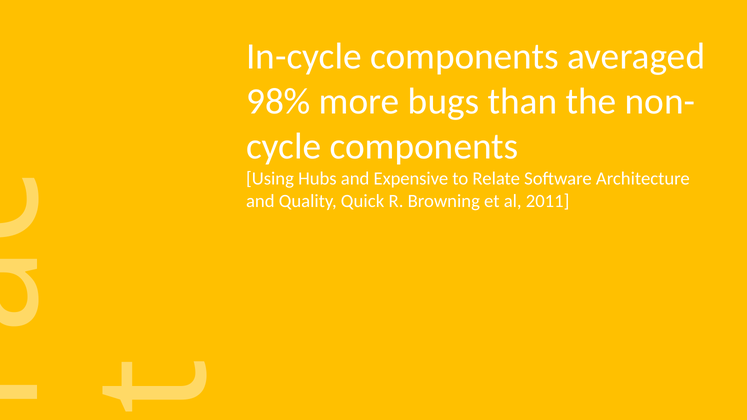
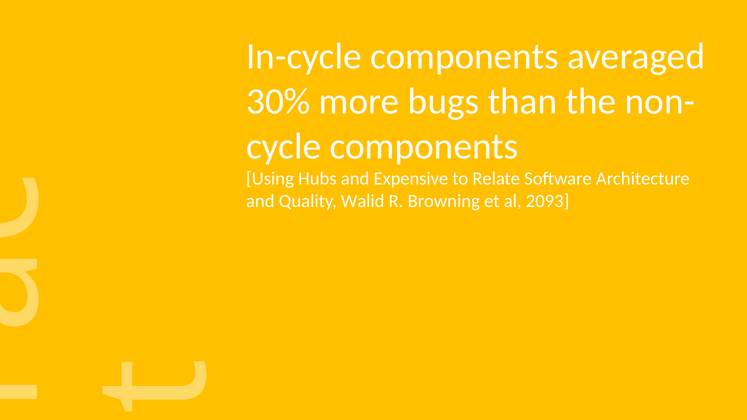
98%: 98% -> 30%
Quick: Quick -> Walid
2011: 2011 -> 2093
